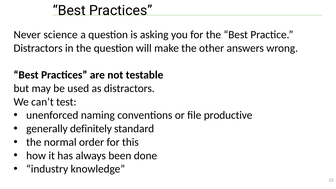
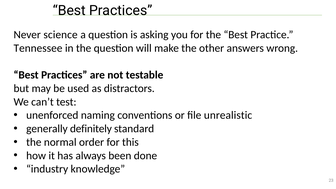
Distractors at (38, 48): Distractors -> Tennessee
productive: productive -> unrealistic
